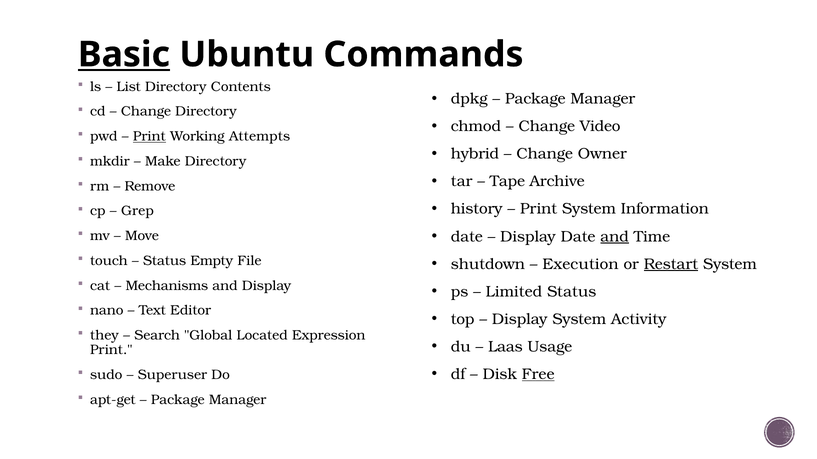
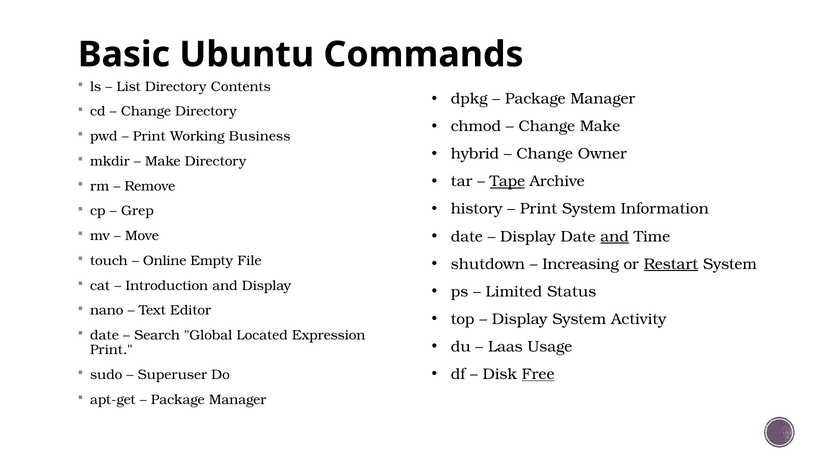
Basic underline: present -> none
Change Video: Video -> Make
Print at (149, 137) underline: present -> none
Attempts: Attempts -> Business
Tape underline: none -> present
Status at (165, 261): Status -> Online
Execution: Execution -> Increasing
Mechanisms: Mechanisms -> Introduction
they at (104, 336): they -> date
